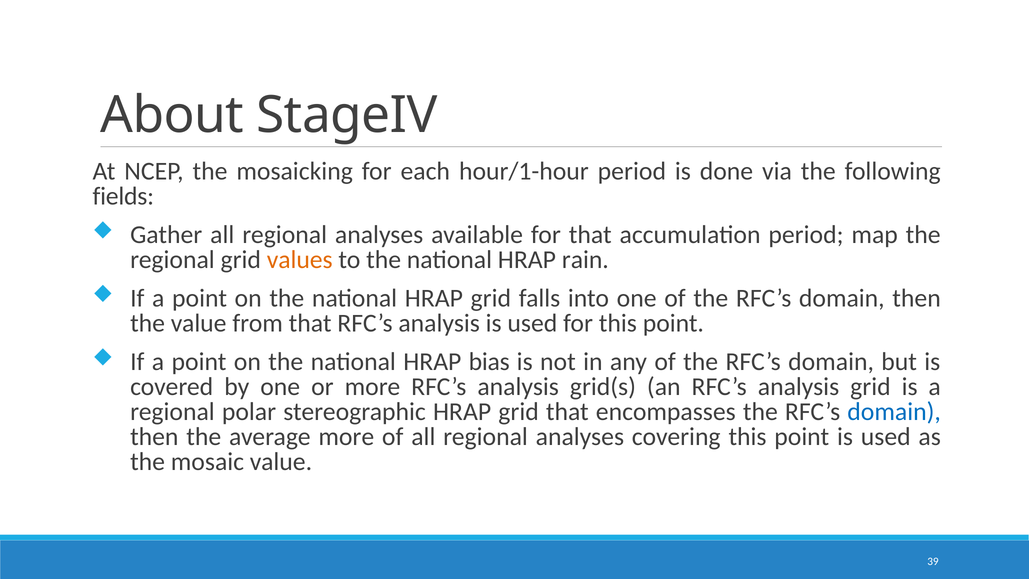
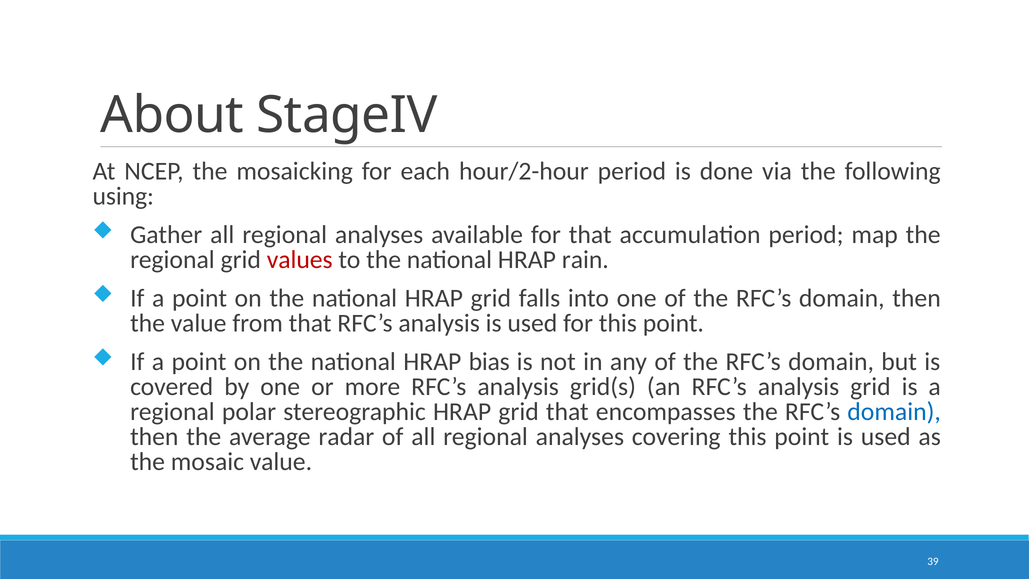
hour/1-hour: hour/1-hour -> hour/2-hour
fields: fields -> using
values colour: orange -> red
average more: more -> radar
